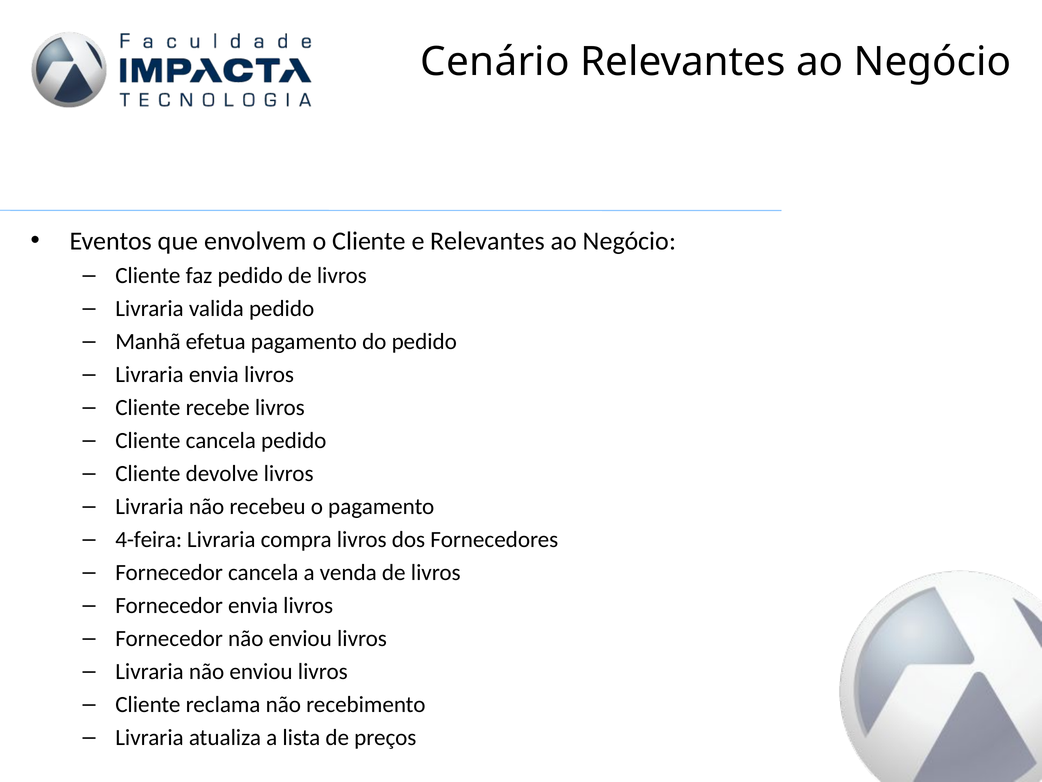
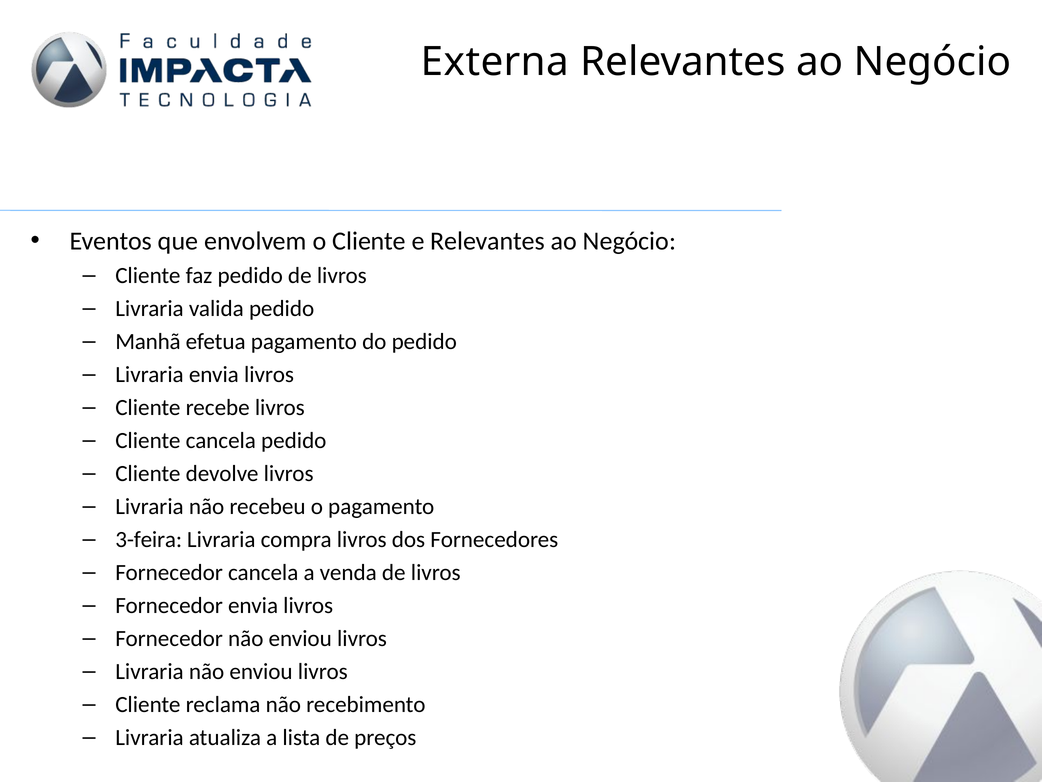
Cenário: Cenário -> Externa
4-feira: 4-feira -> 3-feira
